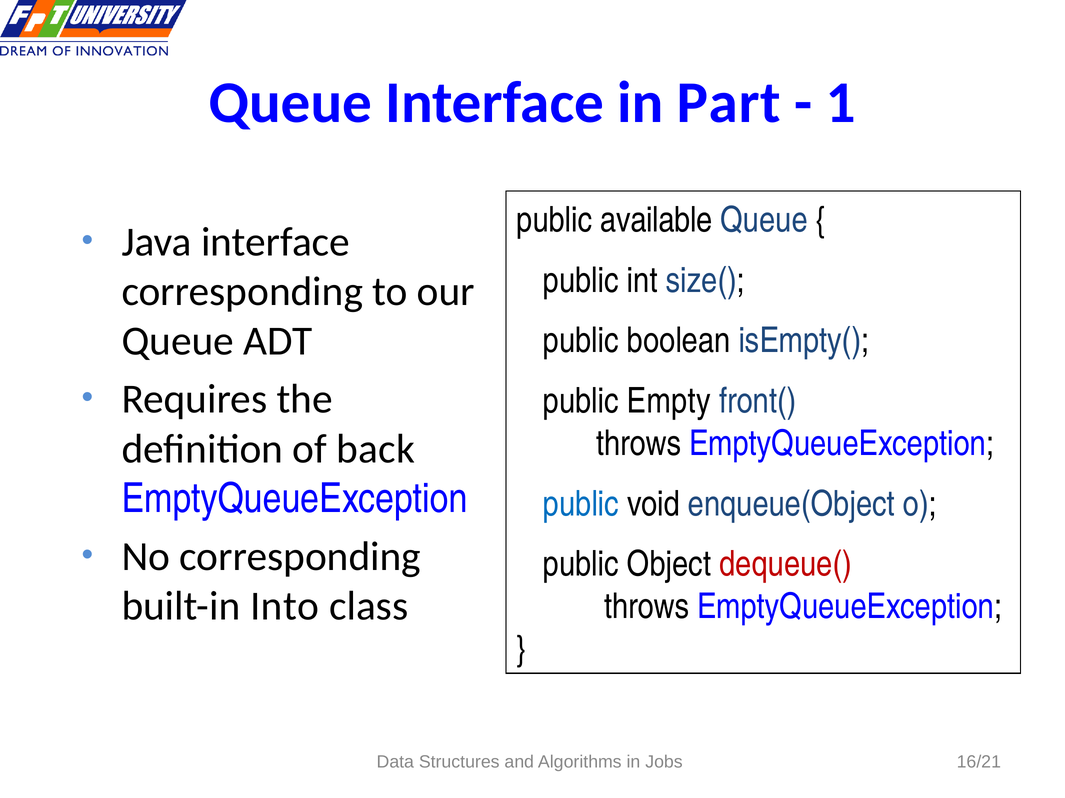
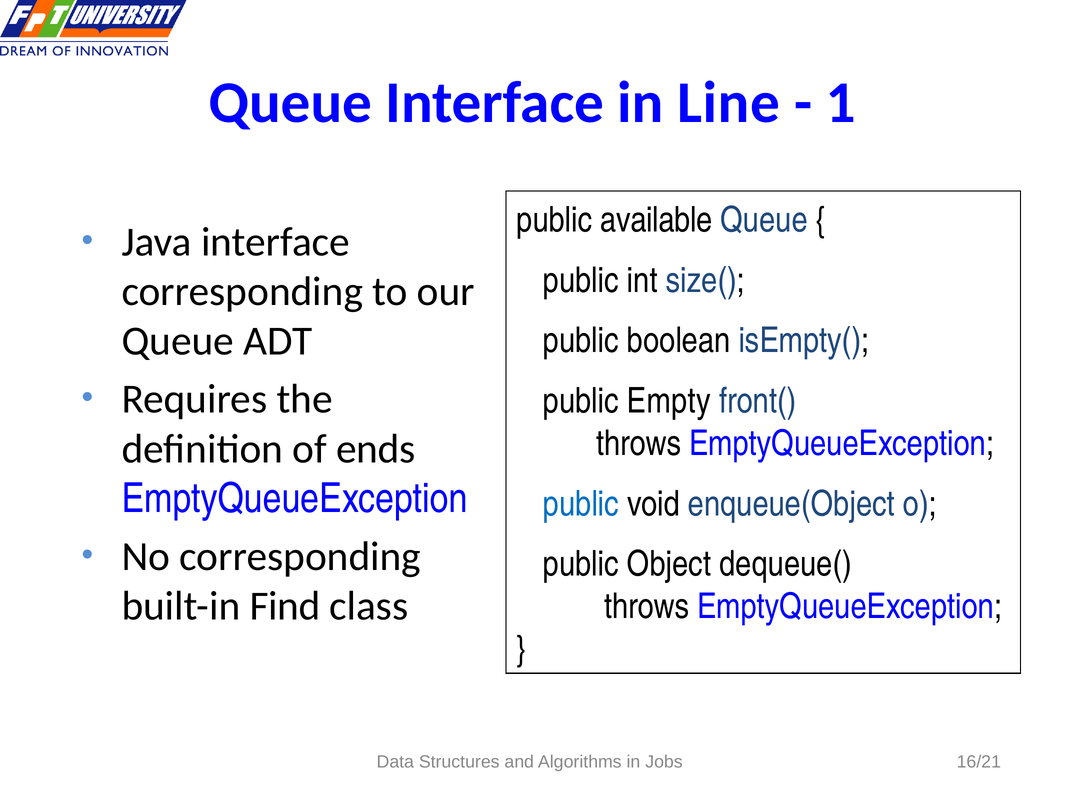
Part: Part -> Line
back: back -> ends
dequeue( colour: red -> black
Into: Into -> Find
